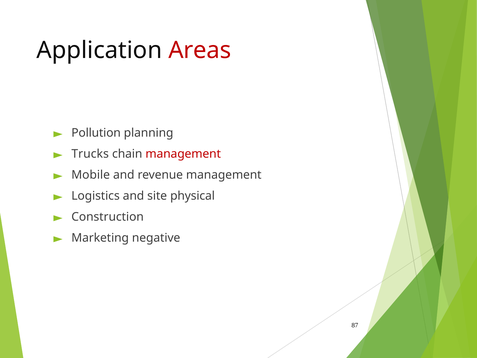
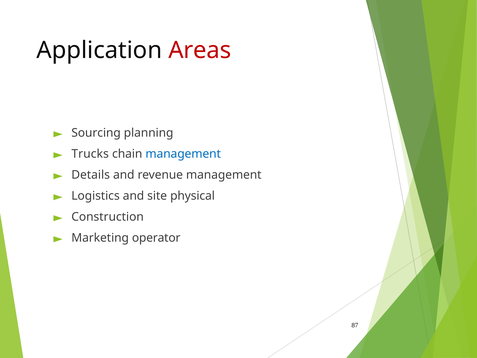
Pollution: Pollution -> Sourcing
management at (183, 154) colour: red -> blue
Mobile: Mobile -> Details
negative: negative -> operator
